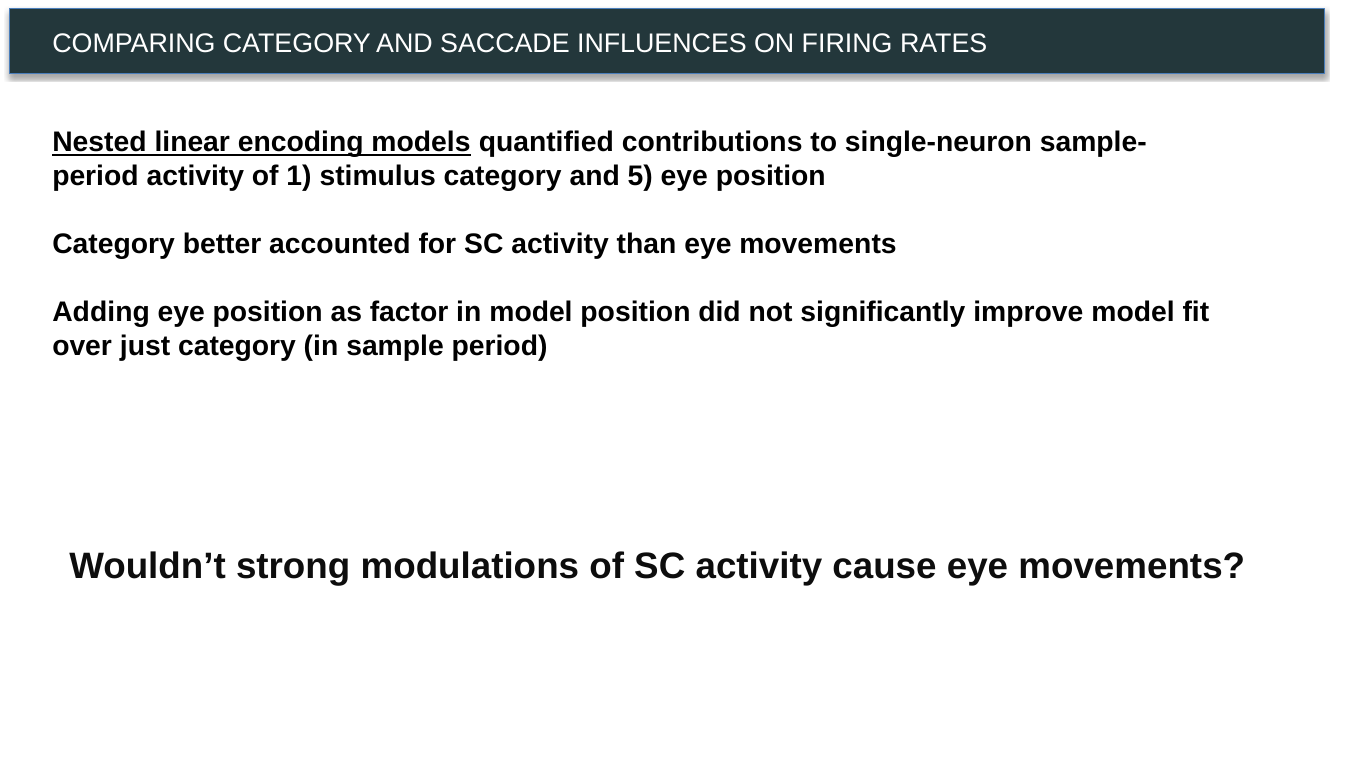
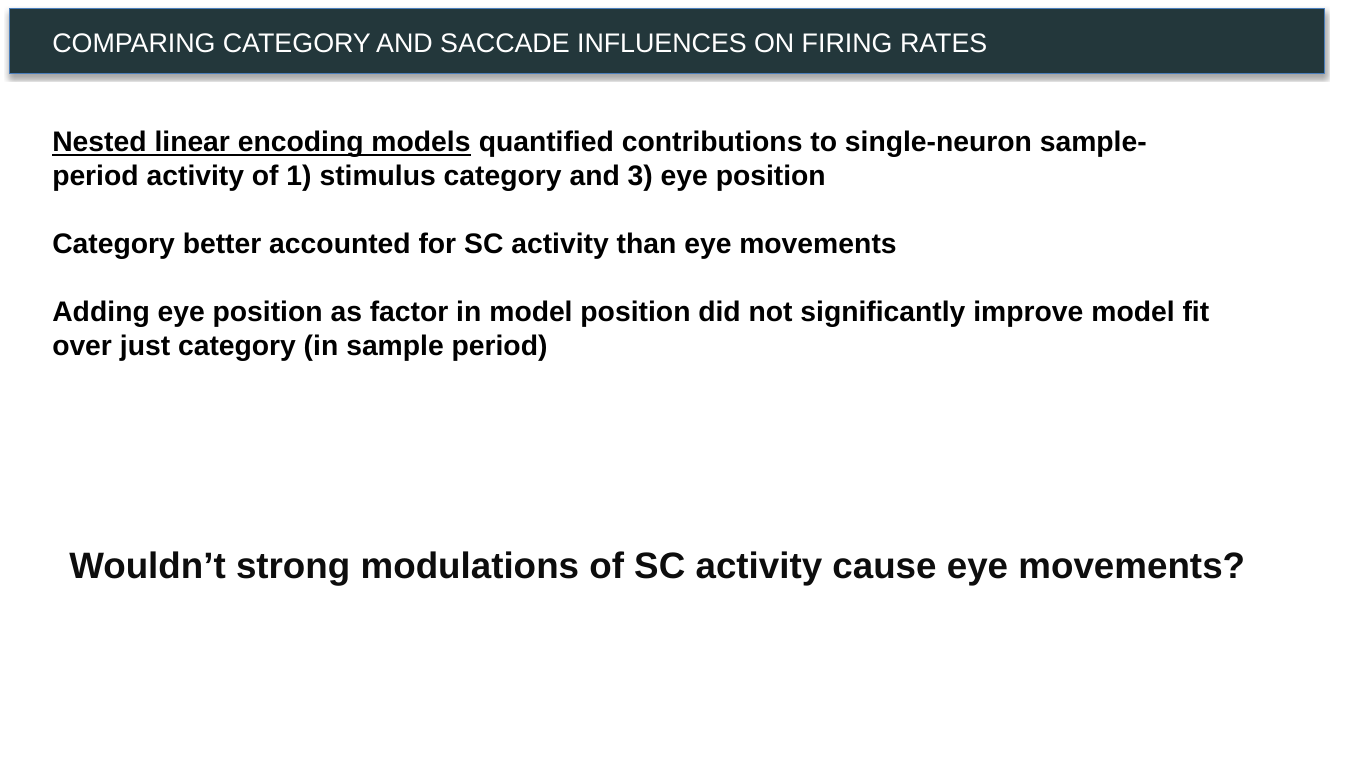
5: 5 -> 3
